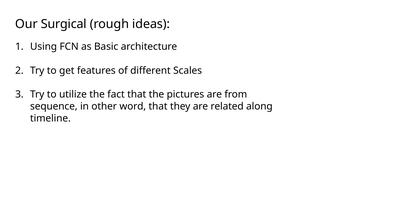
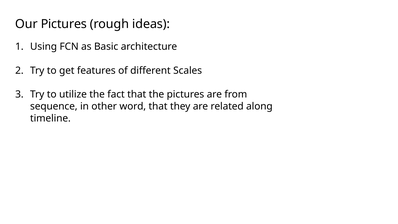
Our Surgical: Surgical -> Pictures
